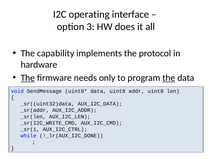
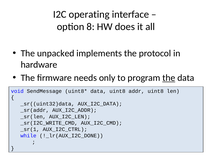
3: 3 -> 8
capability: capability -> unpacked
The at (28, 78) underline: present -> none
